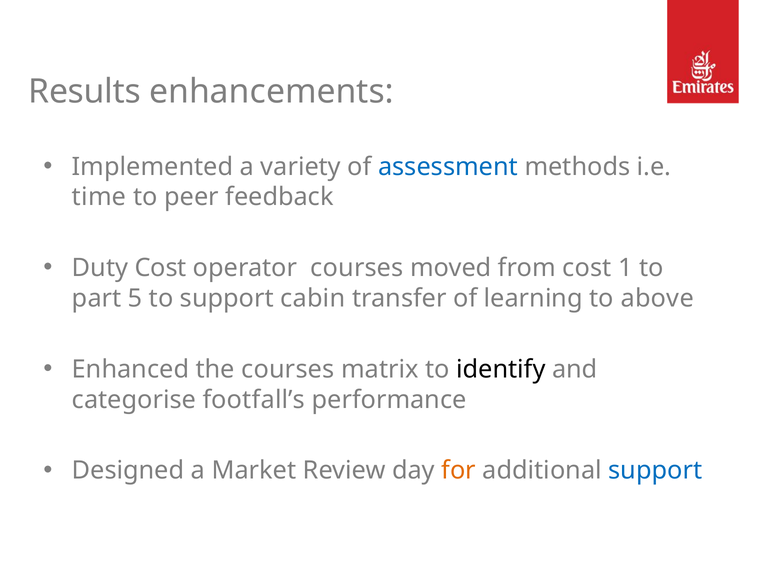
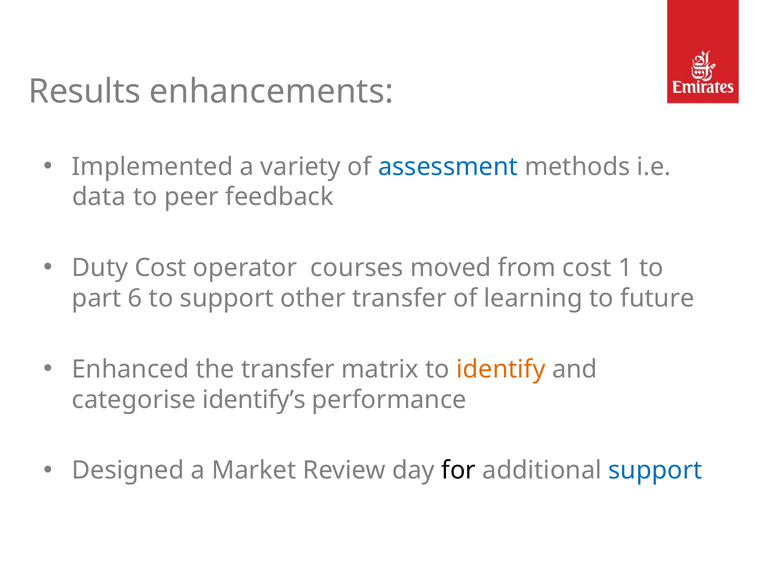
time: time -> data
5: 5 -> 6
cabin: cabin -> other
above: above -> future
the courses: courses -> transfer
identify colour: black -> orange
footfall’s: footfall’s -> identify’s
for colour: orange -> black
